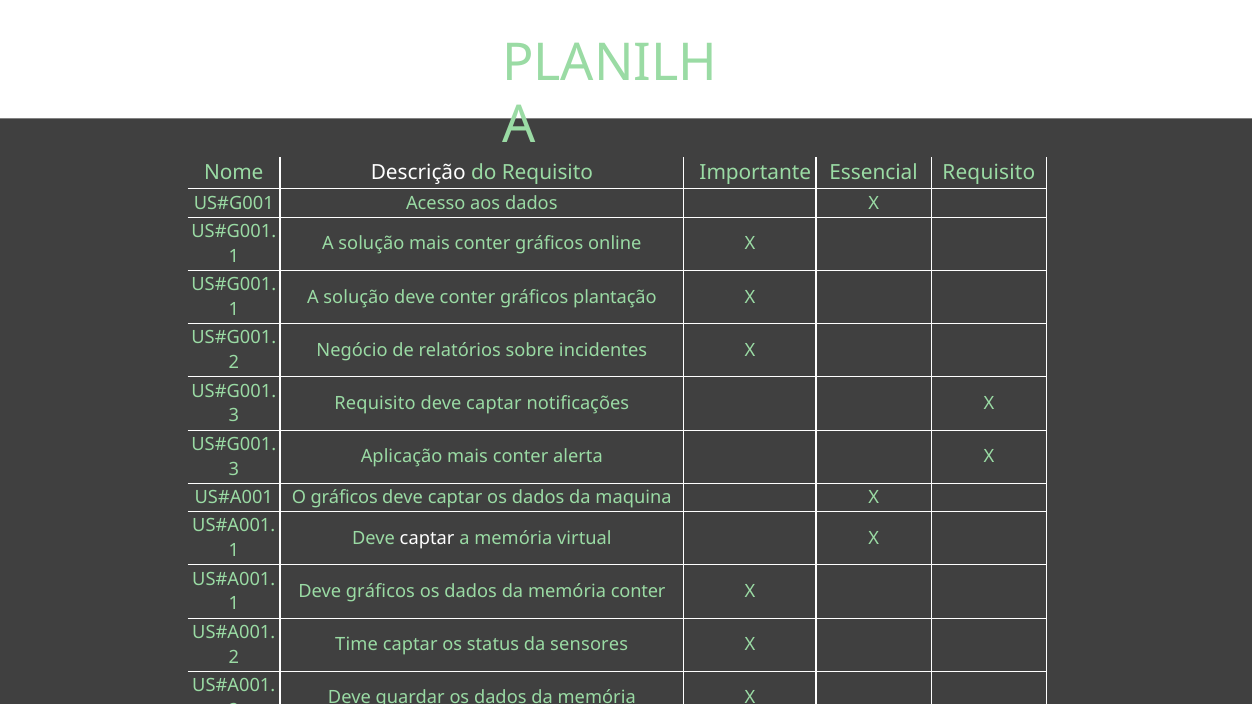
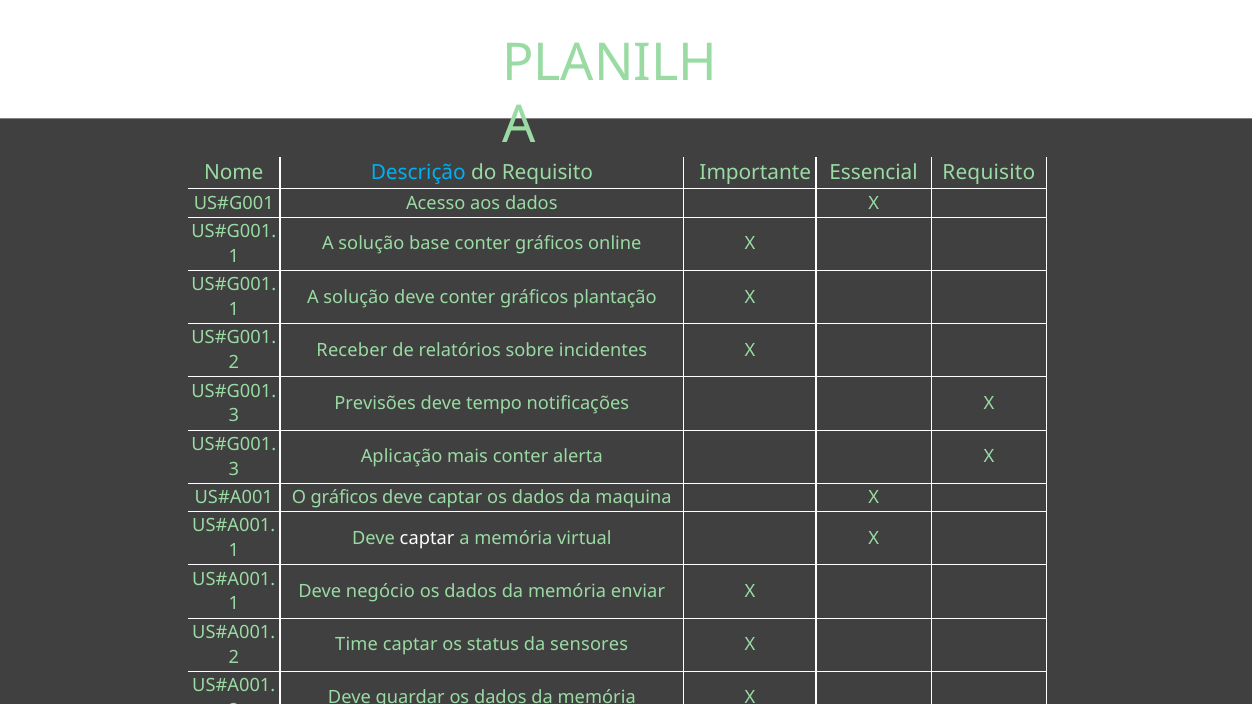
Descrição colour: white -> light blue
solução mais: mais -> base
Negócio at (352, 350): Negócio -> Receber
Requisito at (375, 404): Requisito -> Previsões
captar at (494, 404): captar -> tempo
Deve gráficos: gráficos -> negócio
memória conter: conter -> enviar
